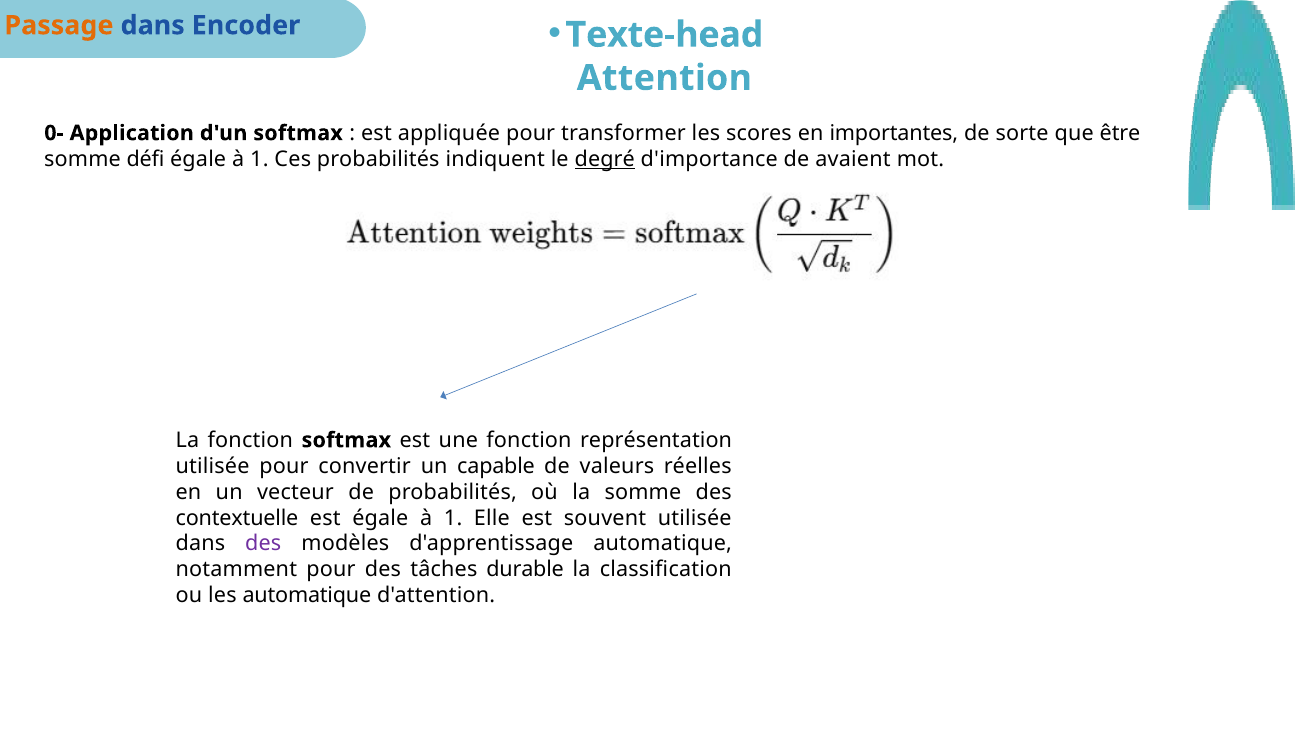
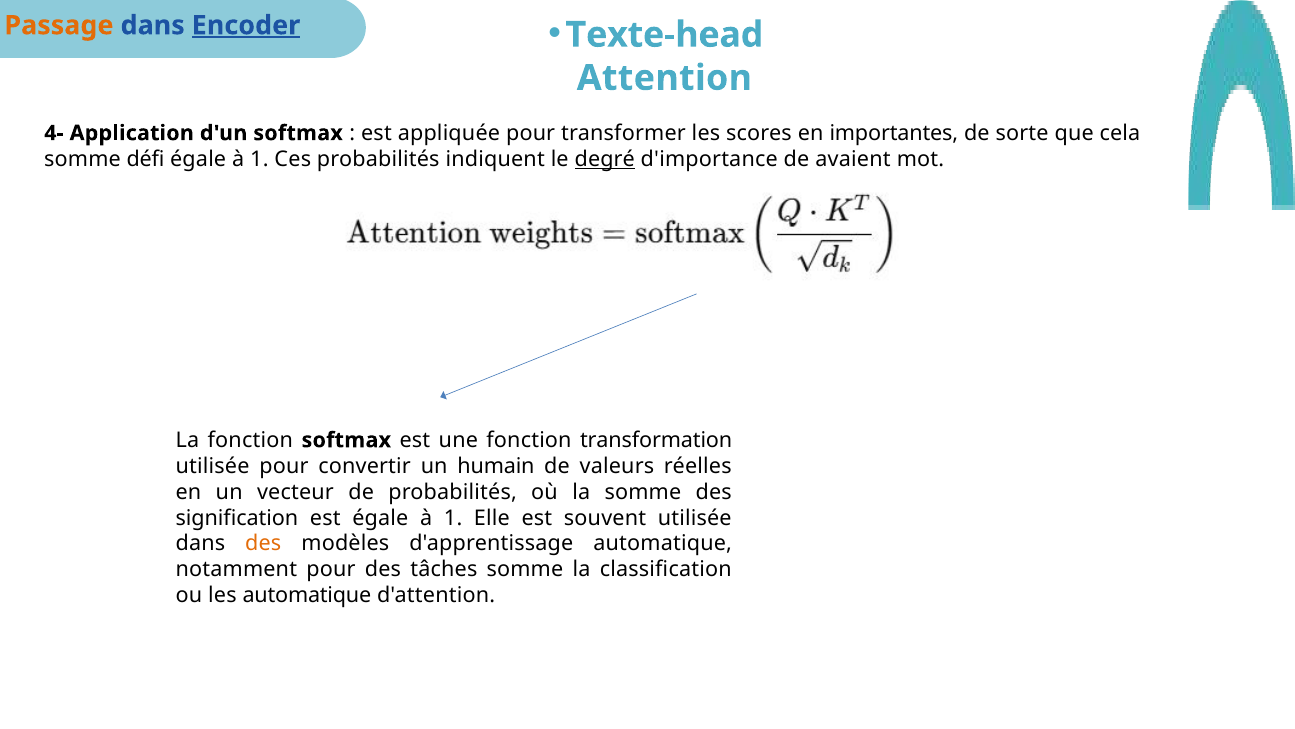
Encoder underline: none -> present
0-: 0- -> 4-
être: être -> cela
représentation: représentation -> transformation
capable: capable -> humain
contextuelle: contextuelle -> signification
des at (263, 543) colour: purple -> orange
tâches durable: durable -> somme
